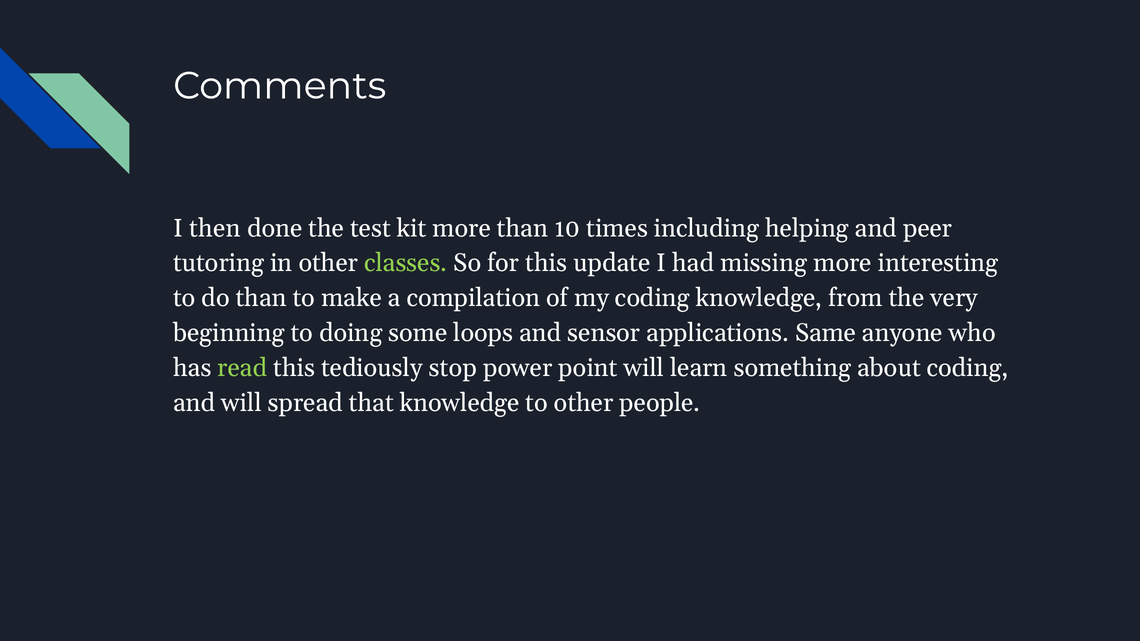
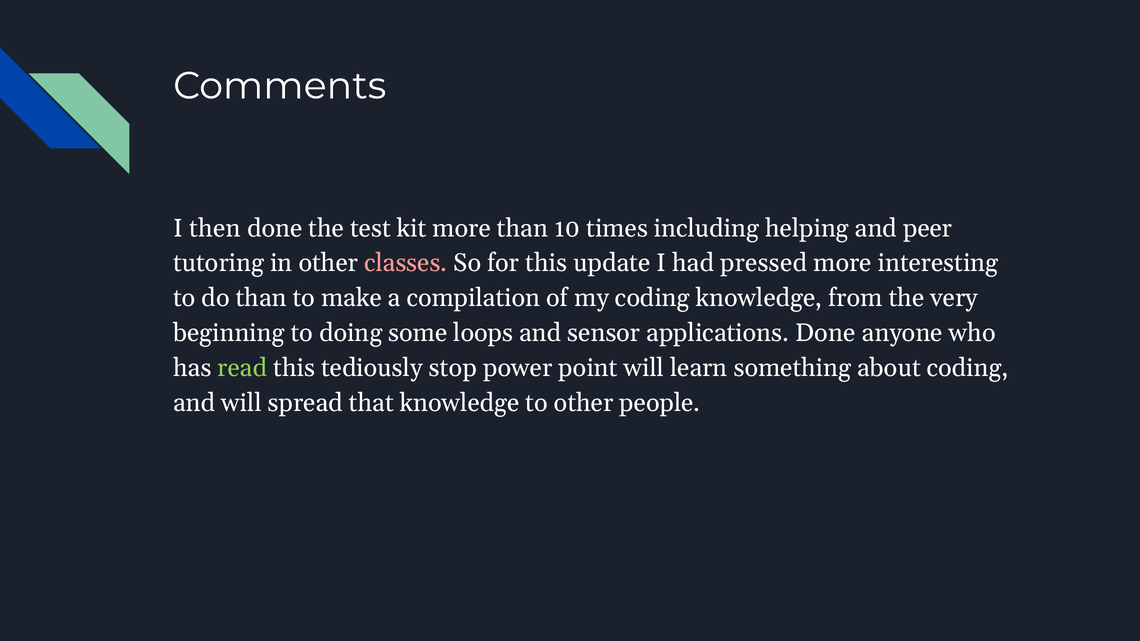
classes colour: light green -> pink
missing: missing -> pressed
applications Same: Same -> Done
